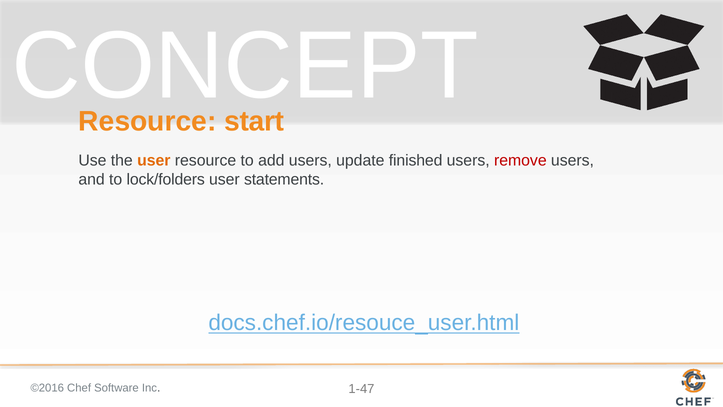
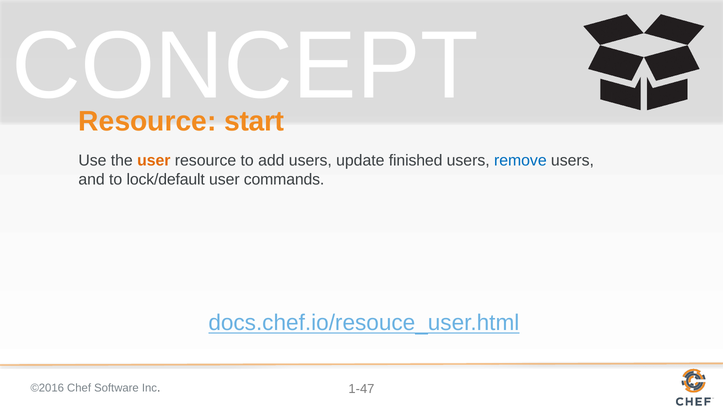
remove colour: red -> blue
lock/folders: lock/folders -> lock/default
statements: statements -> commands
